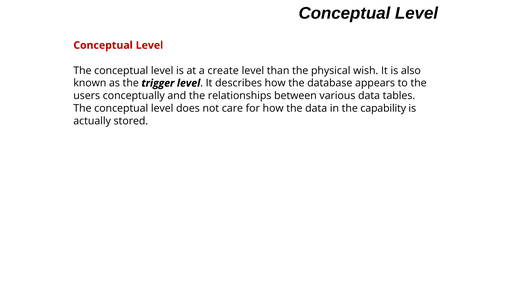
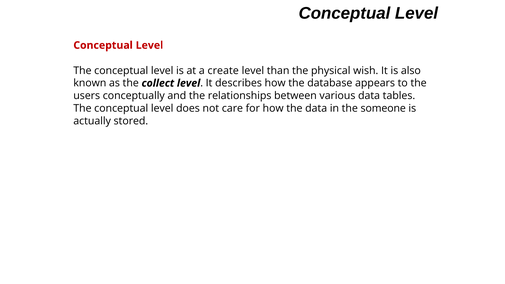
trigger: trigger -> collect
capability: capability -> someone
